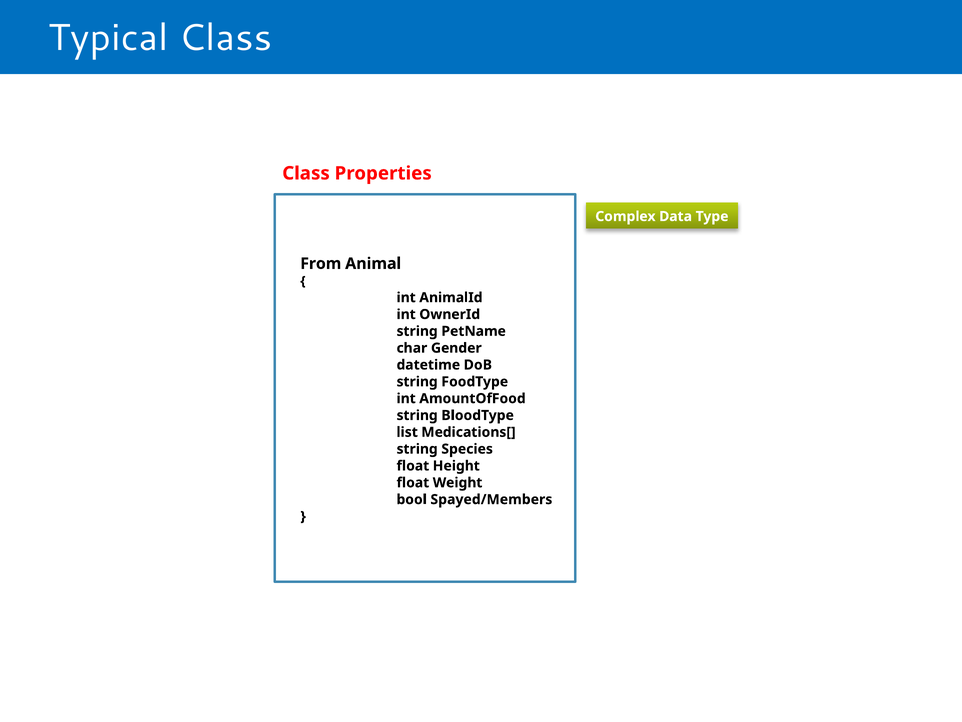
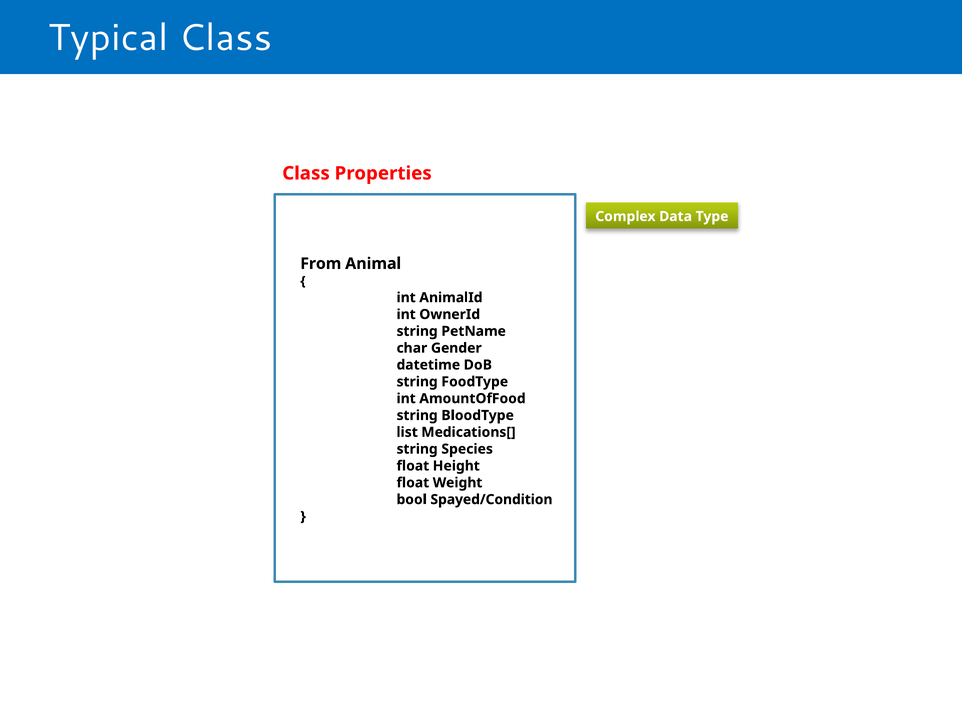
Spayed/Members: Spayed/Members -> Spayed/Condition
